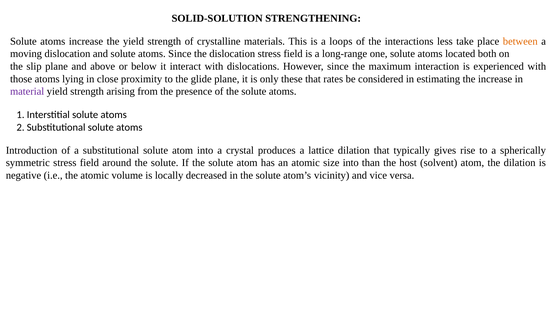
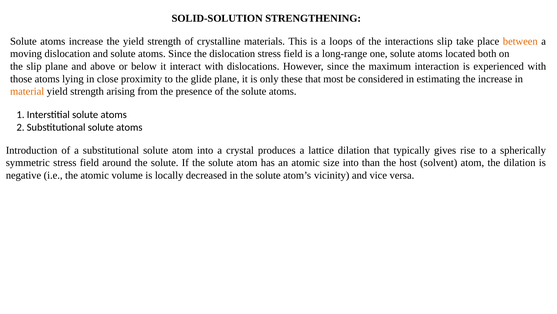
interactions less: less -> slip
rates: rates -> most
material colour: purple -> orange
